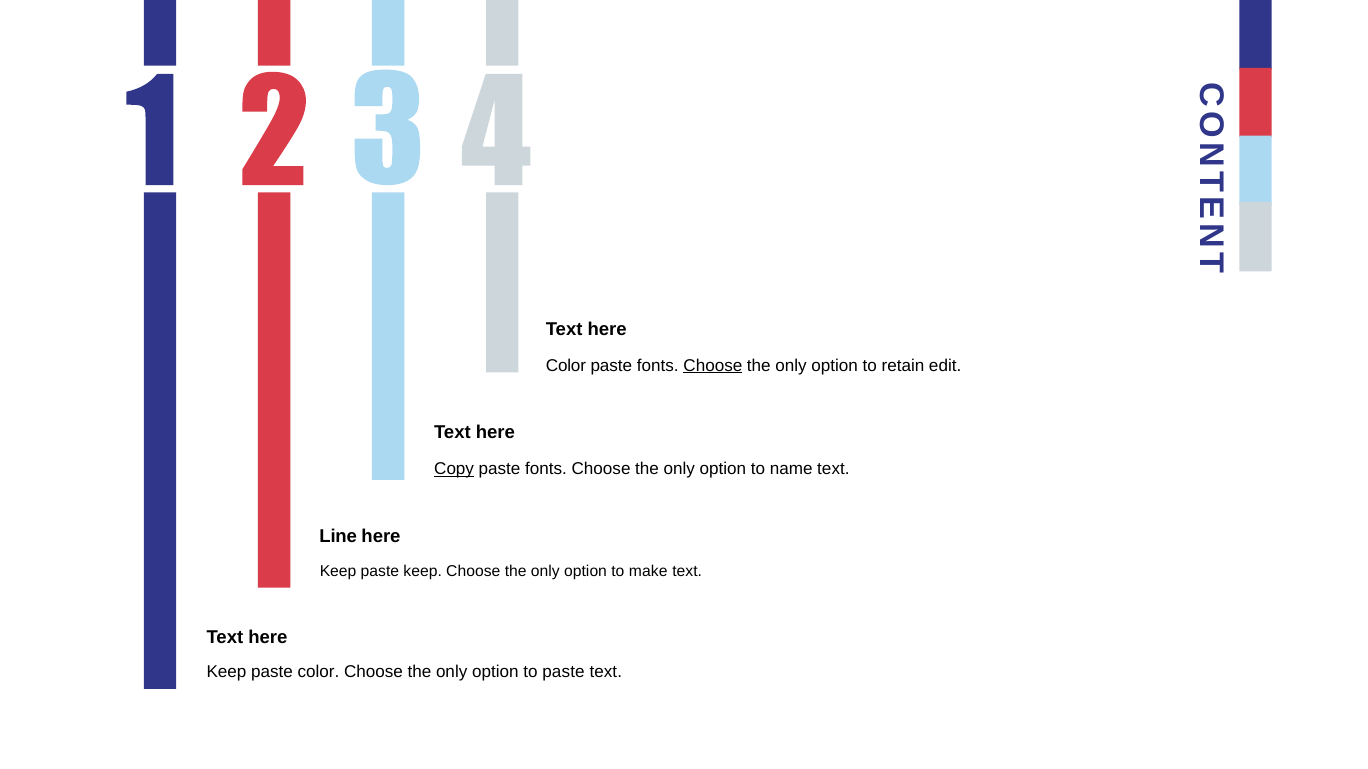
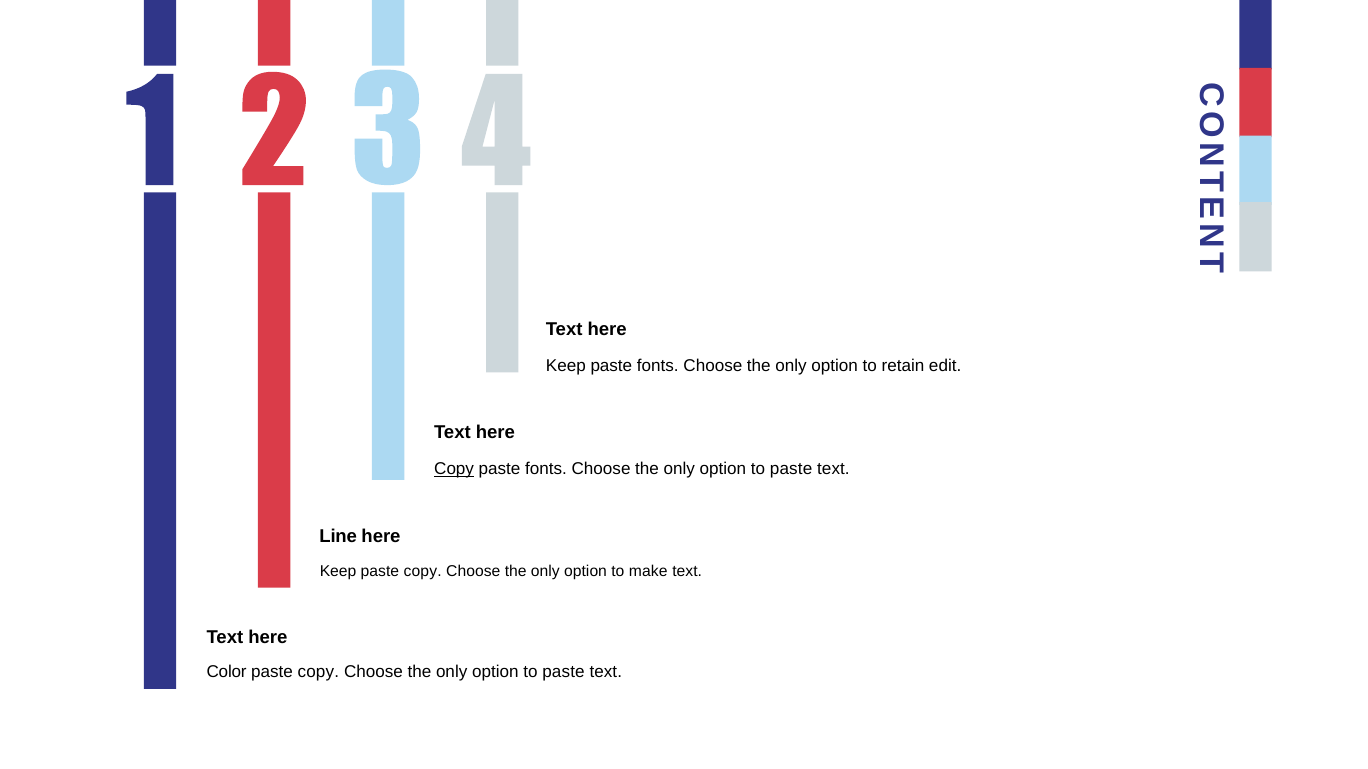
Color at (566, 366): Color -> Keep
Choose at (713, 366) underline: present -> none
name at (791, 469): name -> paste
keep at (423, 571): keep -> copy
Keep at (227, 672): Keep -> Color
color at (318, 672): color -> copy
